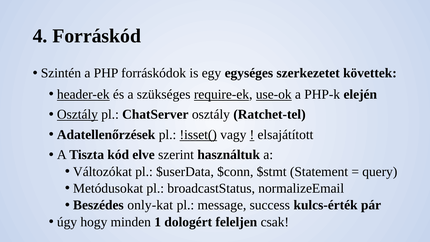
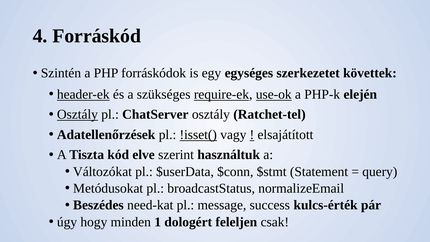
only-kat: only-kat -> need-kat
